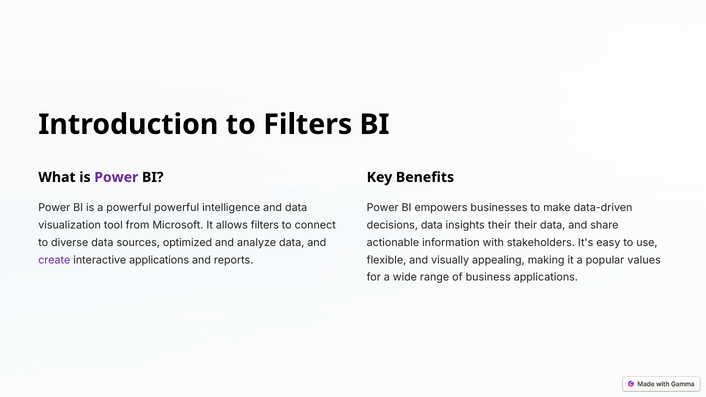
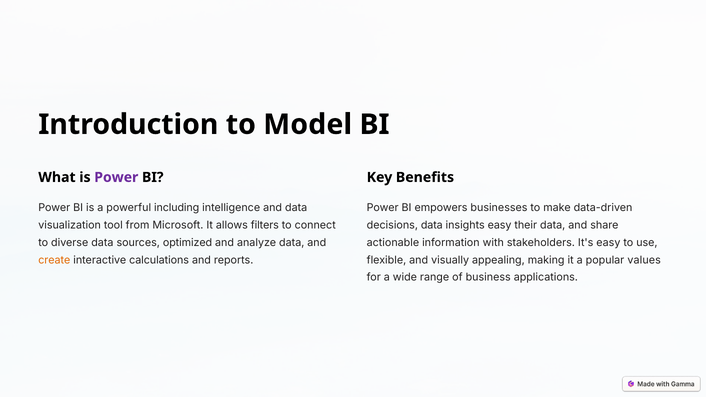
to Filters: Filters -> Model
powerful powerful: powerful -> including
insights their: their -> easy
create colour: purple -> orange
interactive applications: applications -> calculations
